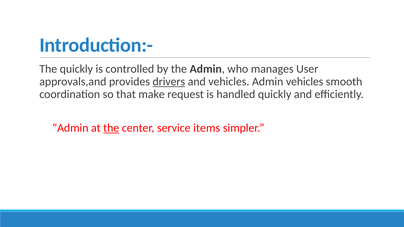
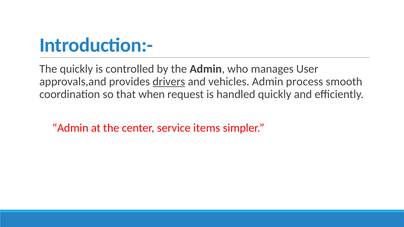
Admin vehicles: vehicles -> process
make: make -> when
the at (111, 128) underline: present -> none
